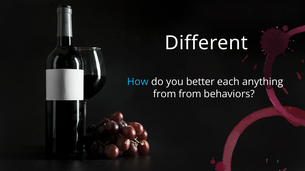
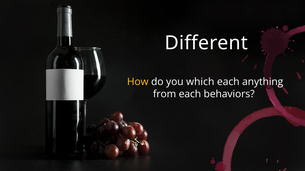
How colour: light blue -> yellow
better: better -> which
from from: from -> each
